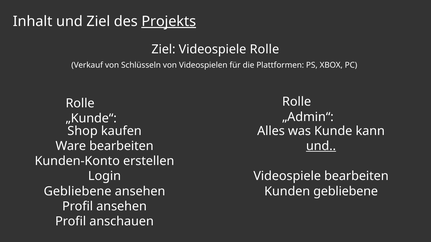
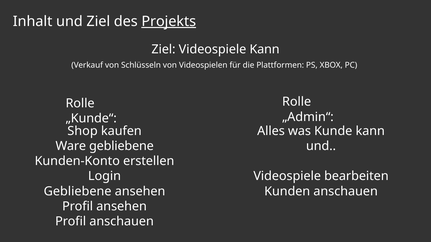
Videospiele Rolle: Rolle -> Kann
Ware bearbeiten: bearbeiten -> gebliebene
und at (321, 146) underline: present -> none
Kunden gebliebene: gebliebene -> anschauen
